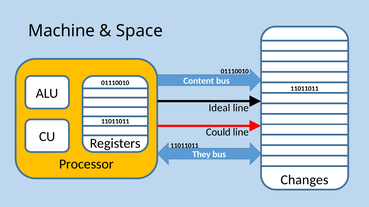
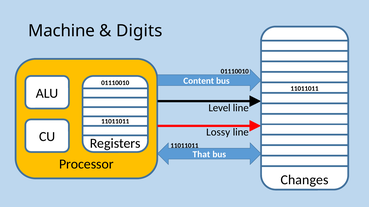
Space: Space -> Digits
Ideal: Ideal -> Level
Could: Could -> Lossy
They: They -> That
